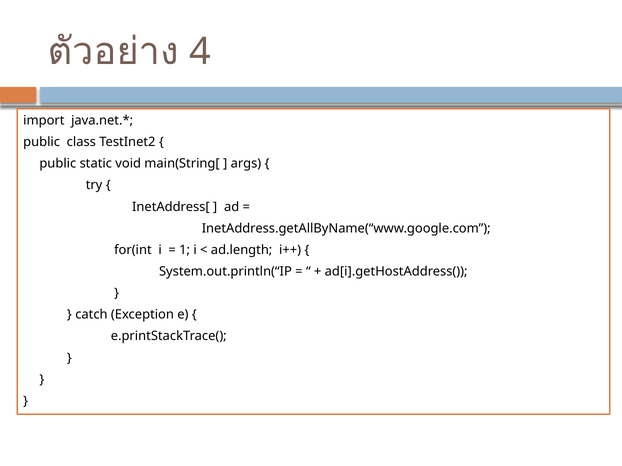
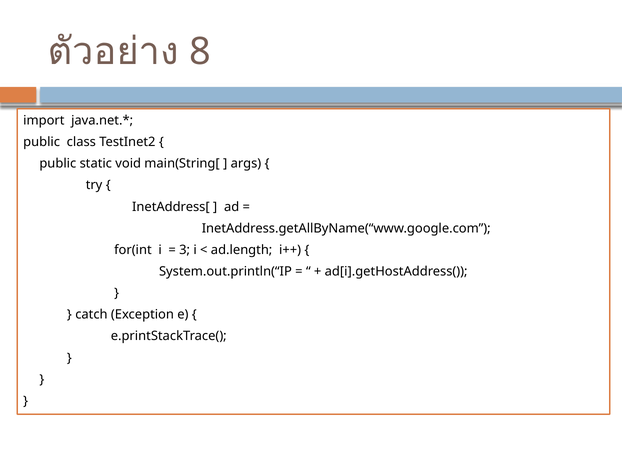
4: 4 -> 8
1: 1 -> 3
